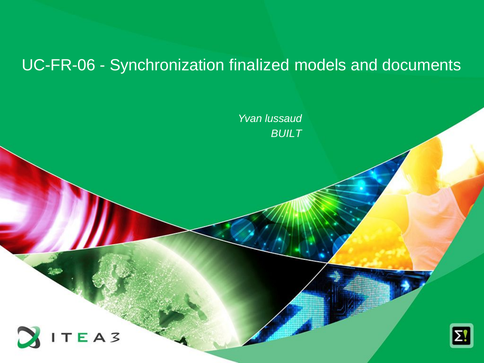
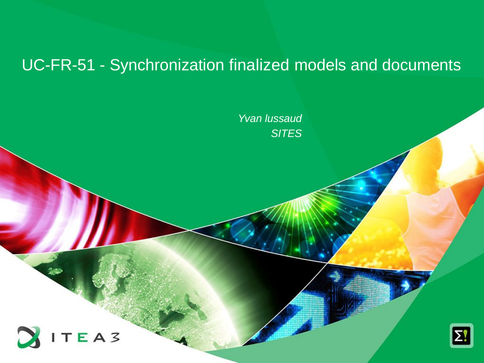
UC-FR-06: UC-FR-06 -> UC-FR-51
BUILT: BUILT -> SITES
